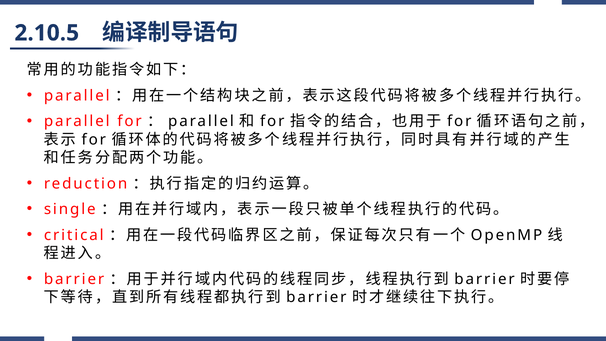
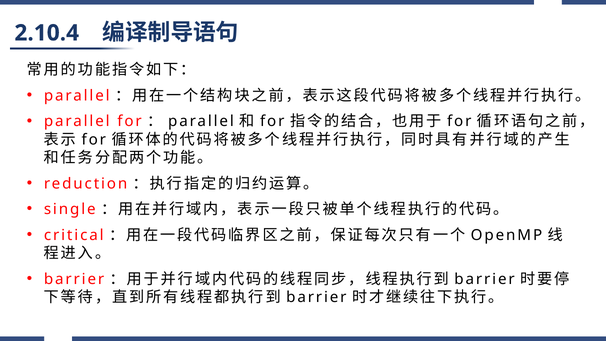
2.10.5: 2.10.5 -> 2.10.4
